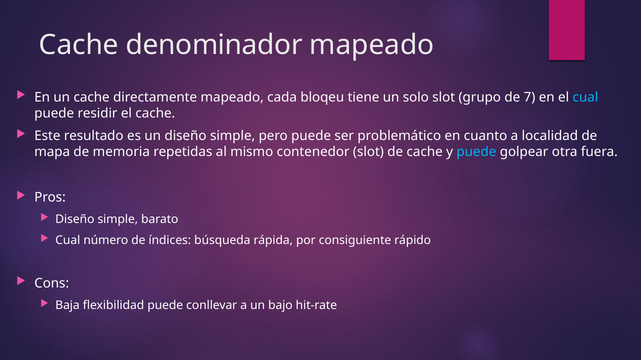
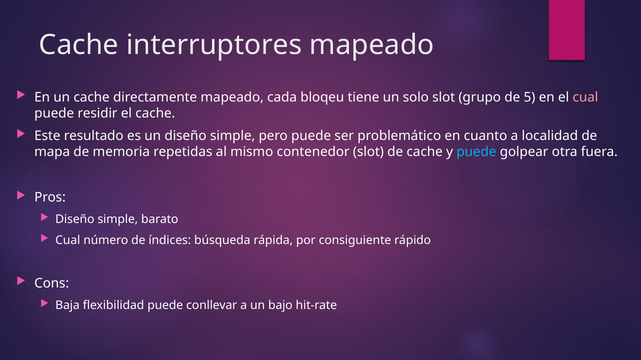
denominador: denominador -> interruptores
7: 7 -> 5
cual at (585, 97) colour: light blue -> pink
